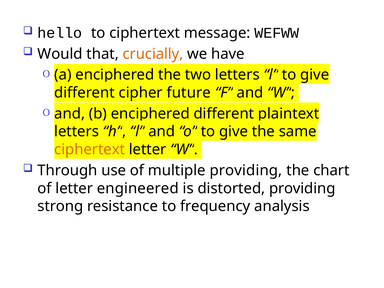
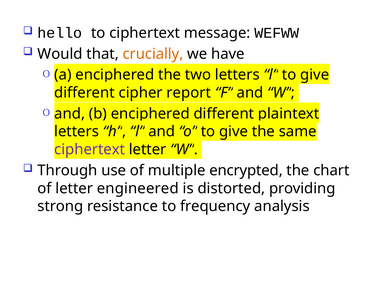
future: future -> report
ciphertext at (90, 149) colour: orange -> purple
multiple providing: providing -> encrypted
